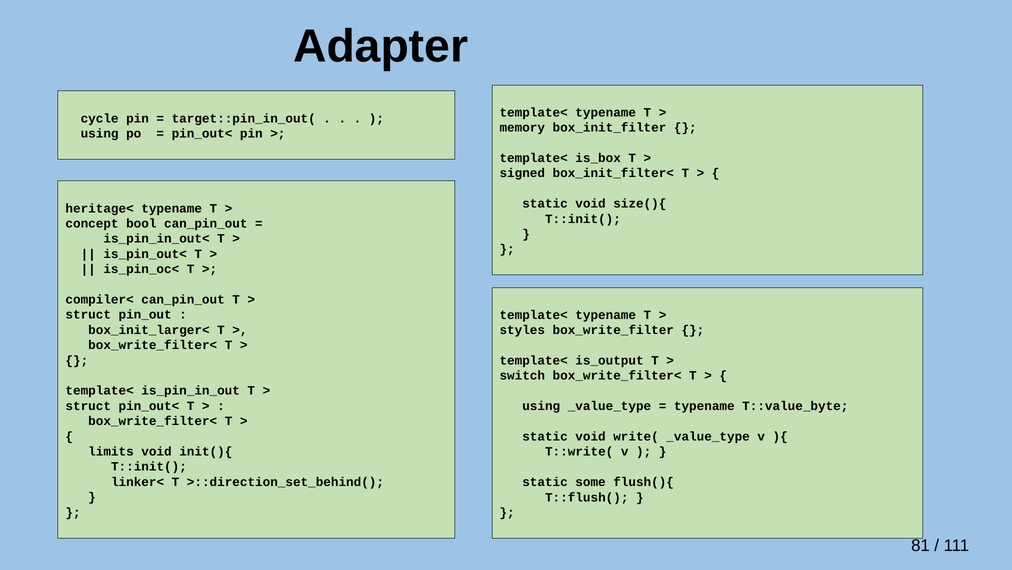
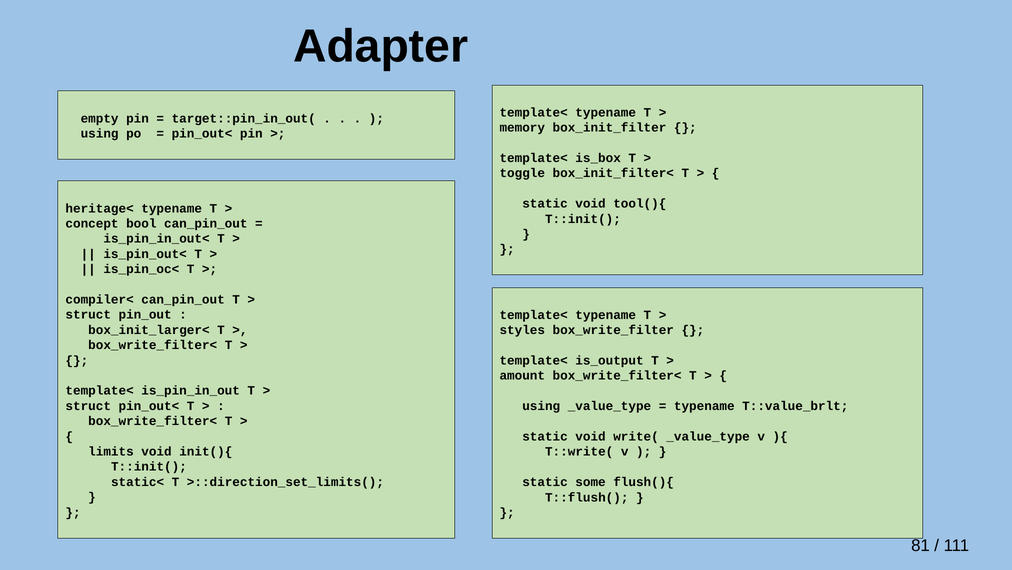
cycle: cycle -> empty
signed: signed -> toggle
size(){: size(){ -> tool(){
switch: switch -> amount
T::value_byte: T::value_byte -> T::value_brlt
linker<: linker< -> static<
>::direction_set_behind(: >::direction_set_behind( -> >::direction_set_limits(
